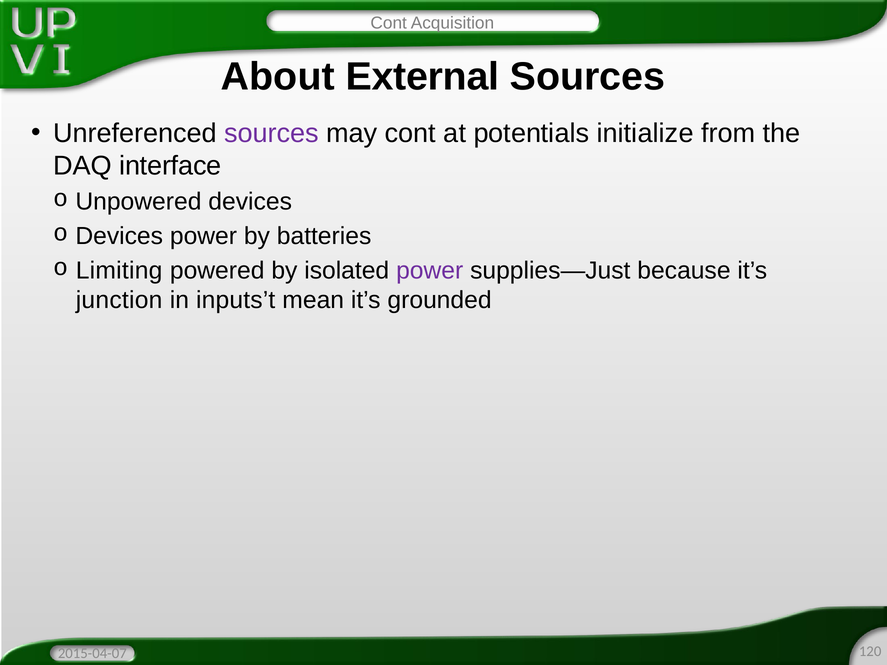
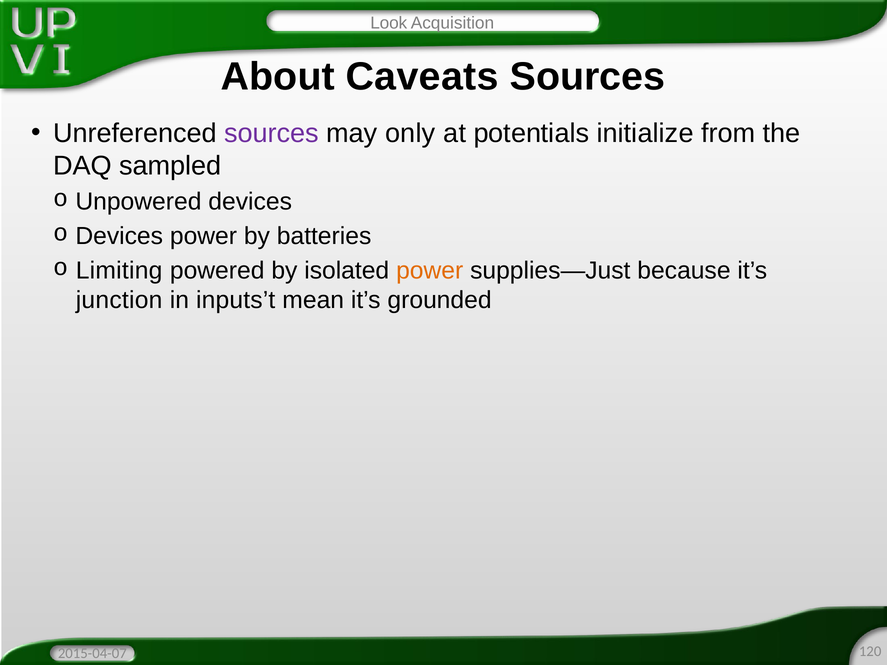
Cont at (389, 23): Cont -> Look
External: External -> Caveats
may cont: cont -> only
interface: interface -> sampled
power at (430, 271) colour: purple -> orange
